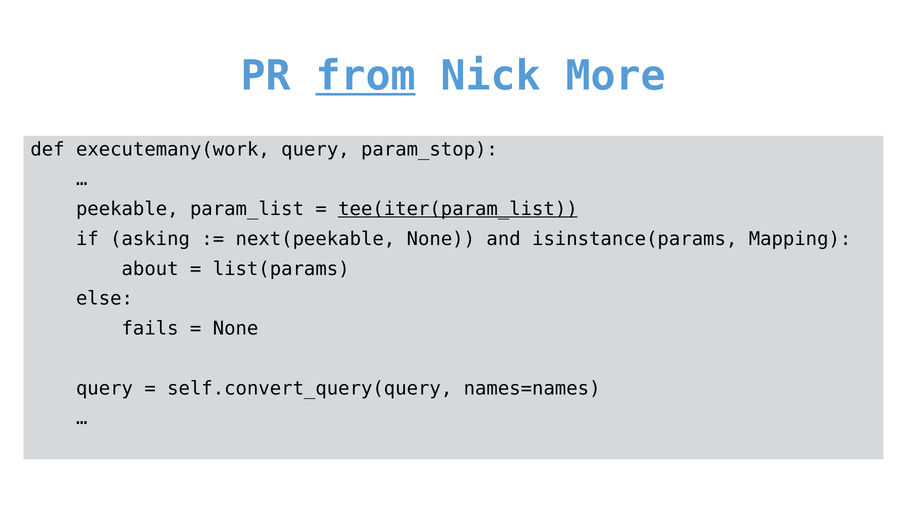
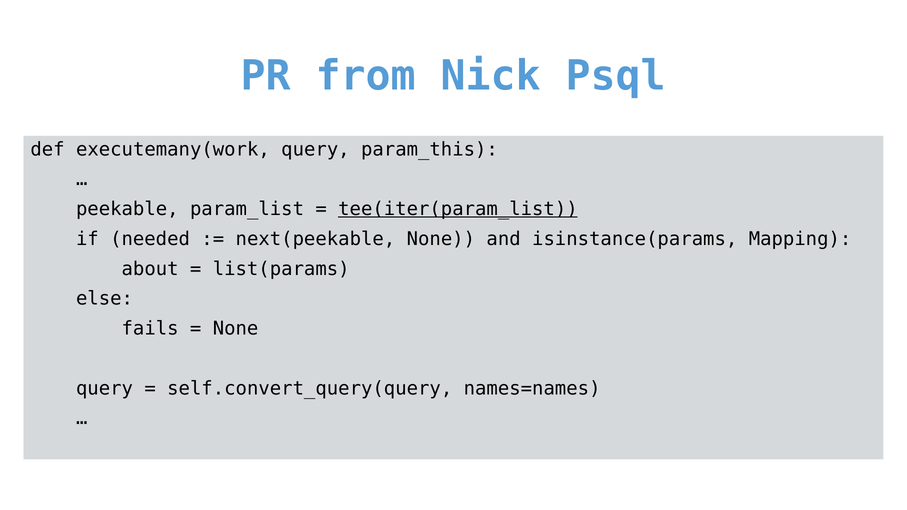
from underline: present -> none
More: More -> Psql
param_stop: param_stop -> param_this
asking: asking -> needed
